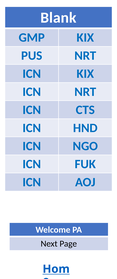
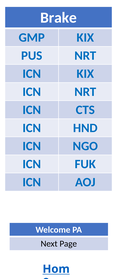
Blank: Blank -> Brake
